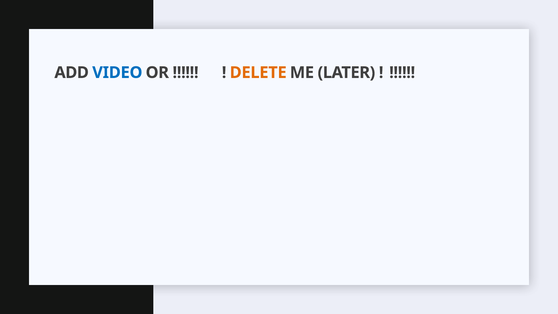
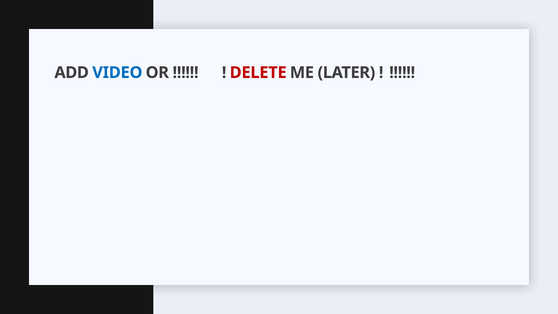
DELETE colour: orange -> red
